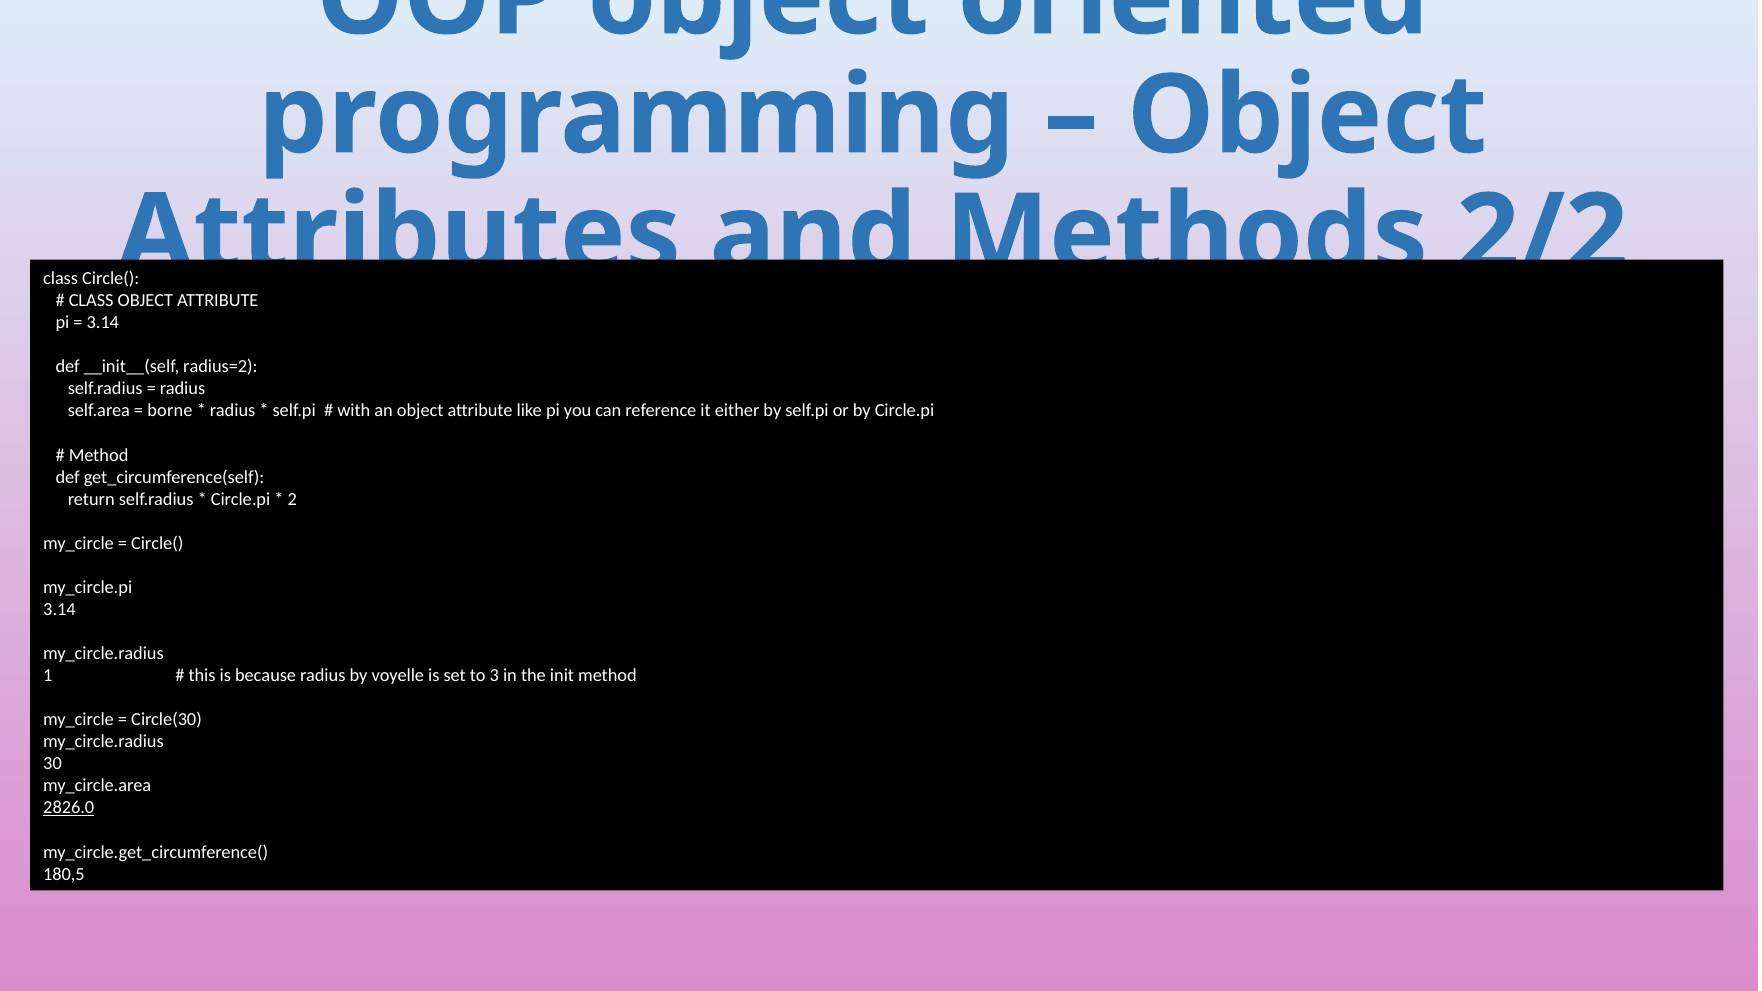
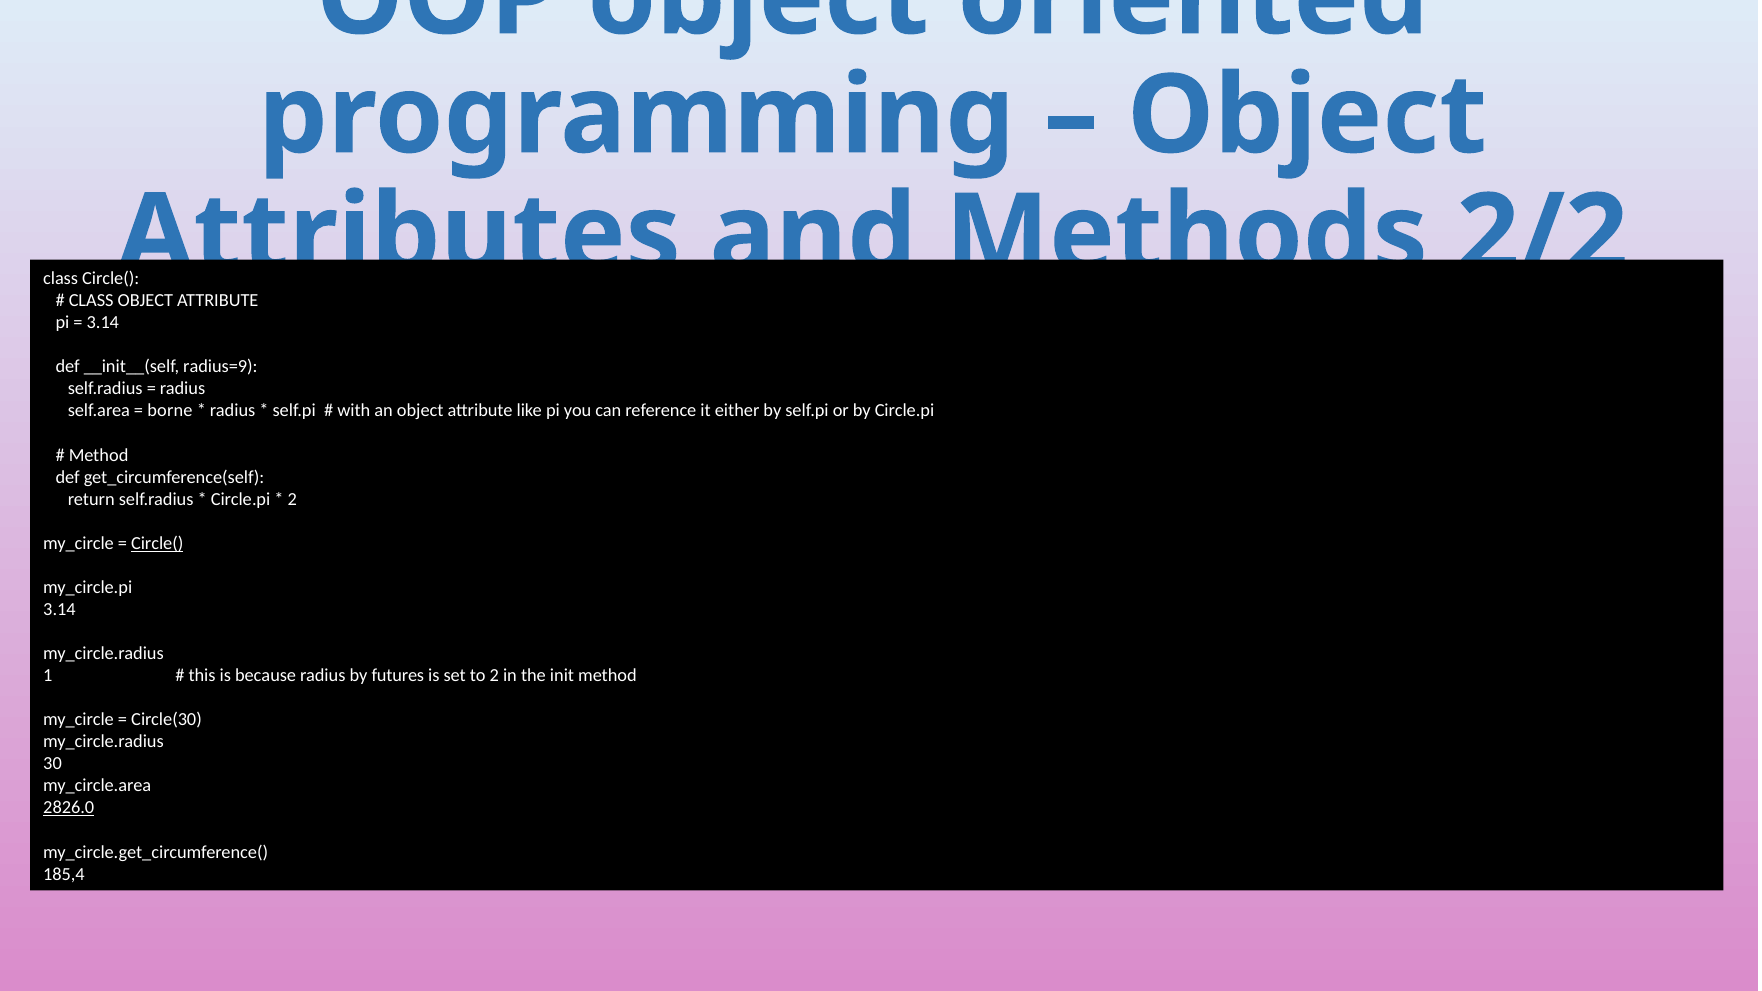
radius=2: radius=2 -> radius=9
Circle( at (157, 543) underline: none -> present
voyelle: voyelle -> futures
to 3: 3 -> 2
180,5: 180,5 -> 185,4
